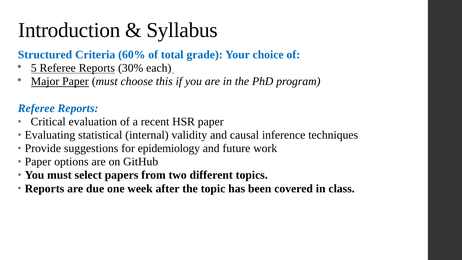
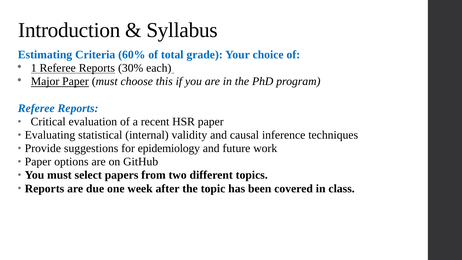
Structured: Structured -> Estimating
5: 5 -> 1
